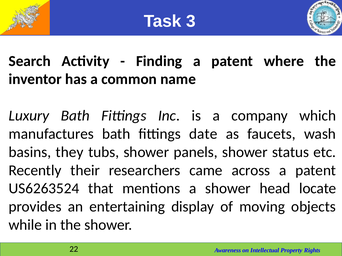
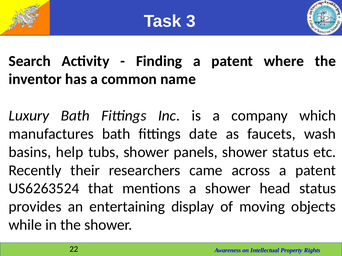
they: they -> help
head locate: locate -> status
